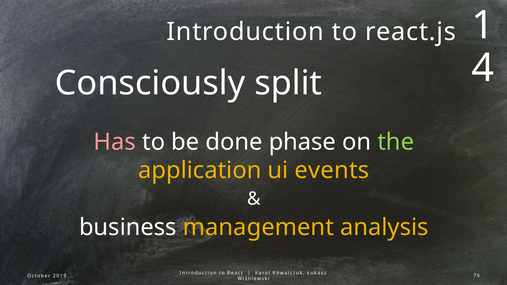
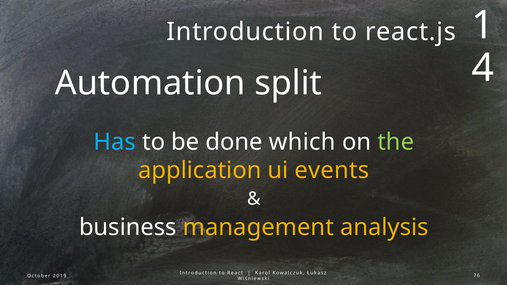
Consciously: Consciously -> Automation
Has colour: pink -> light blue
phase: phase -> which
